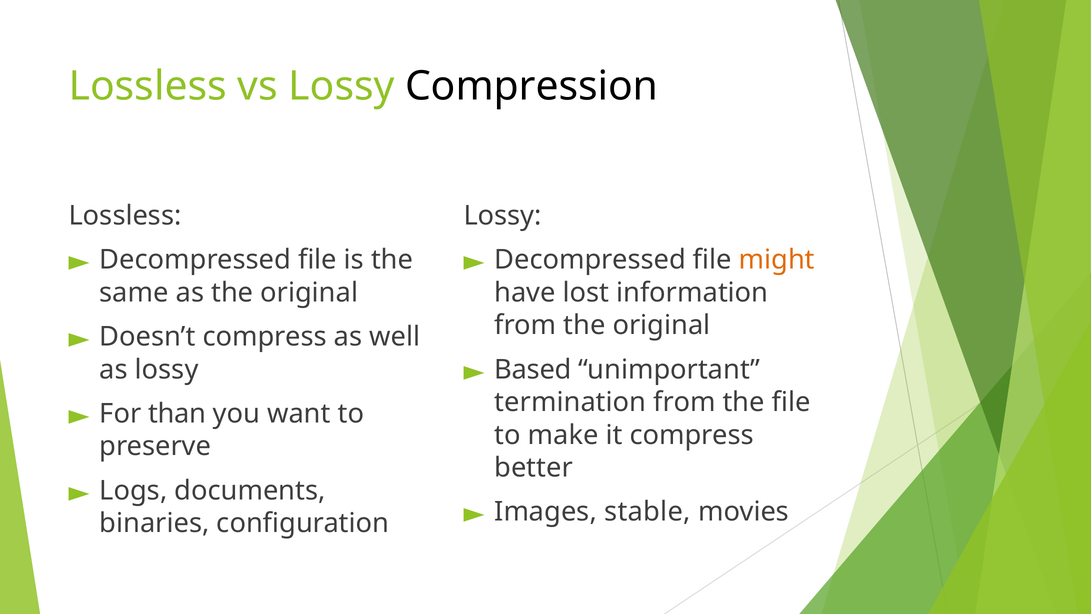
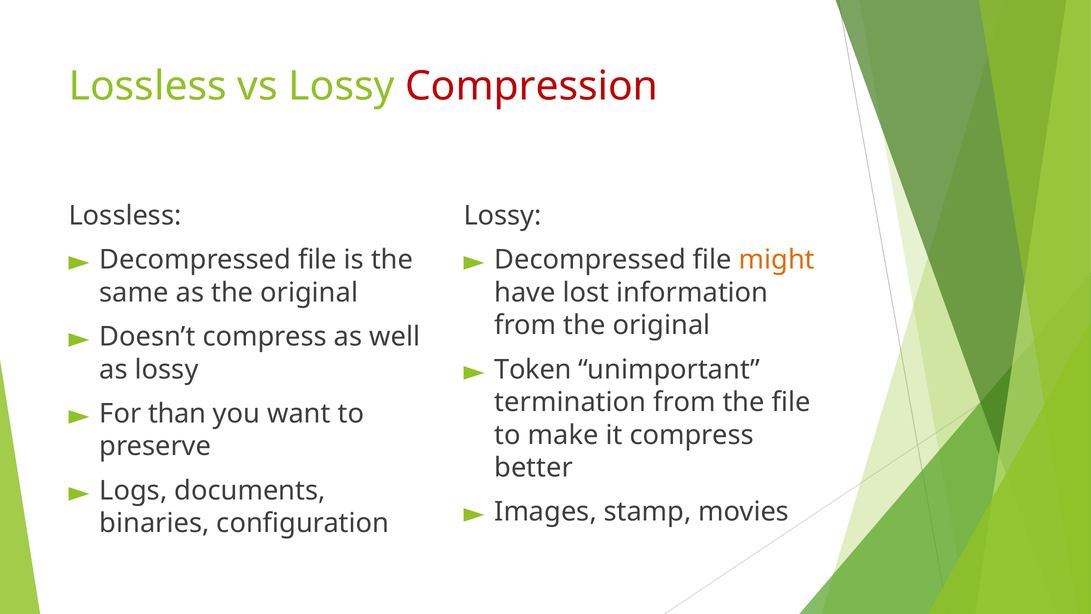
Compression colour: black -> red
Based: Based -> Token
stable: stable -> stamp
